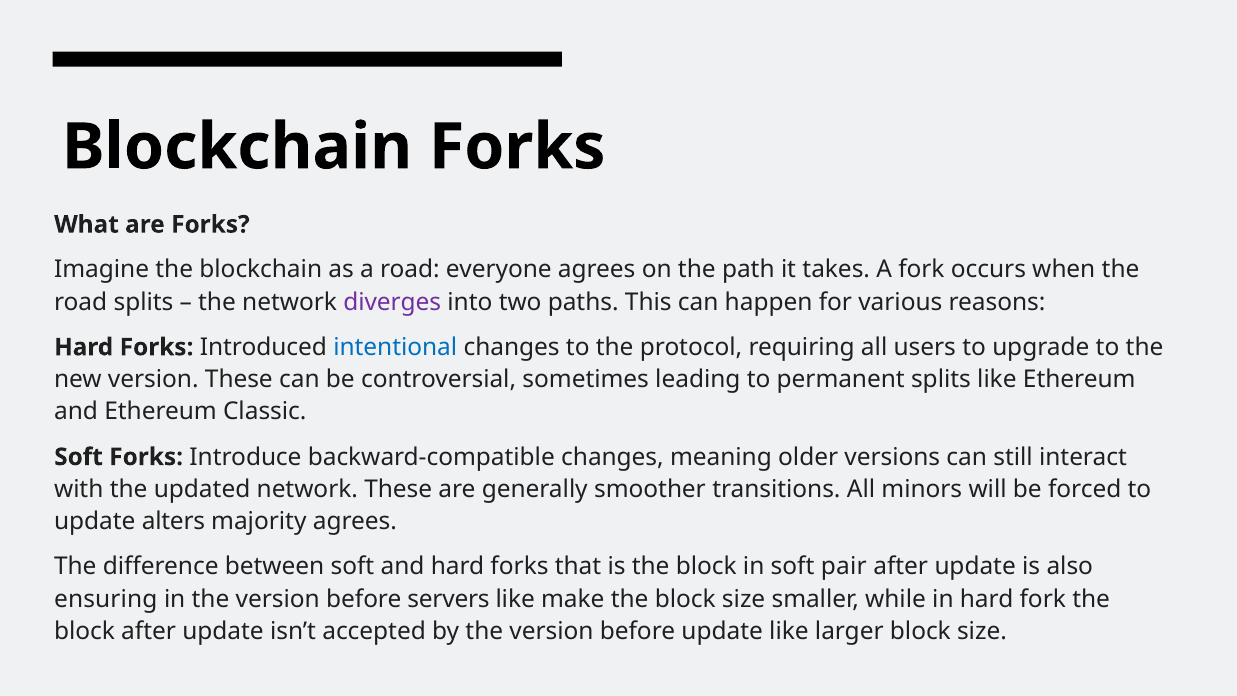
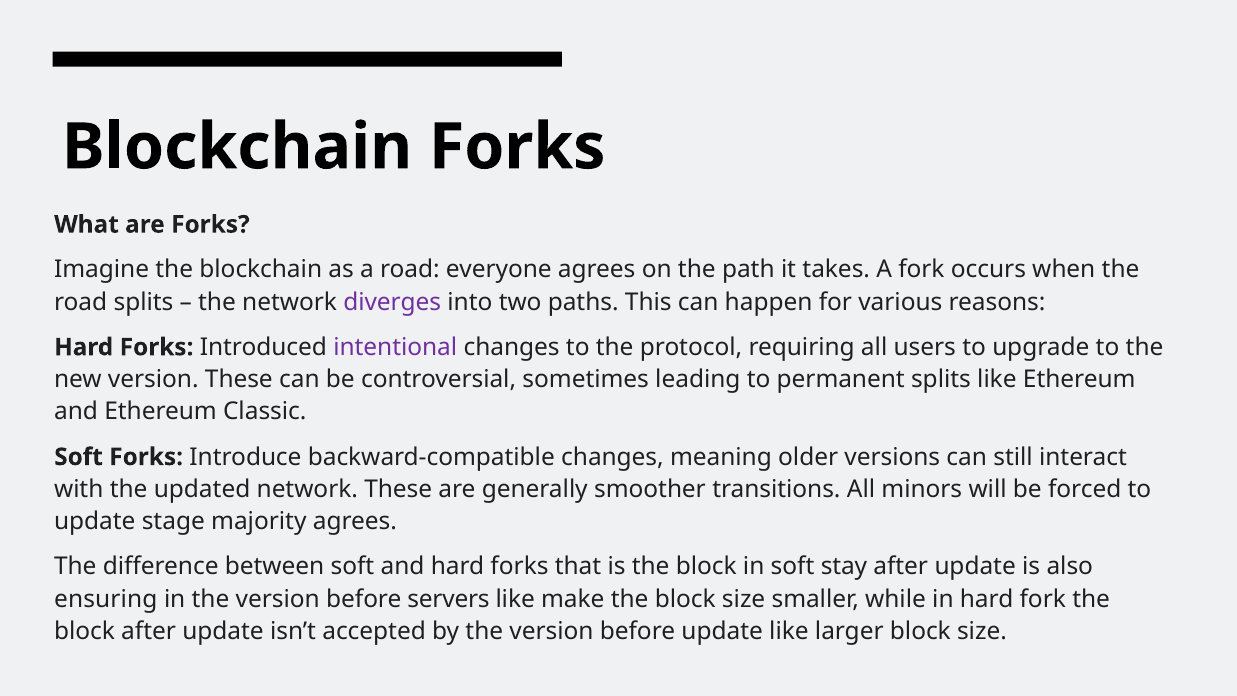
intentional colour: blue -> purple
alters: alters -> stage
pair: pair -> stay
